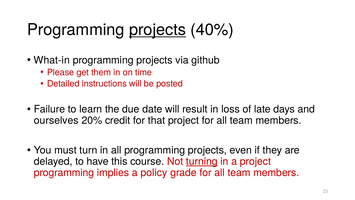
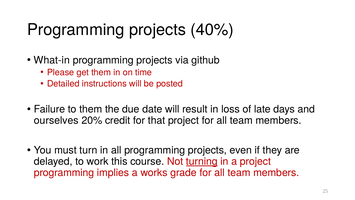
projects at (157, 30) underline: present -> none
to learn: learn -> them
have: have -> work
policy: policy -> works
